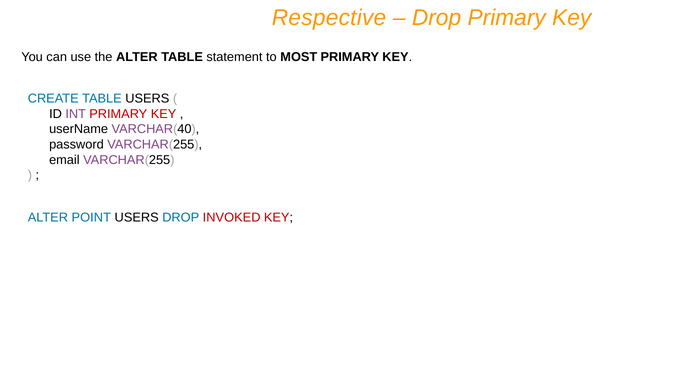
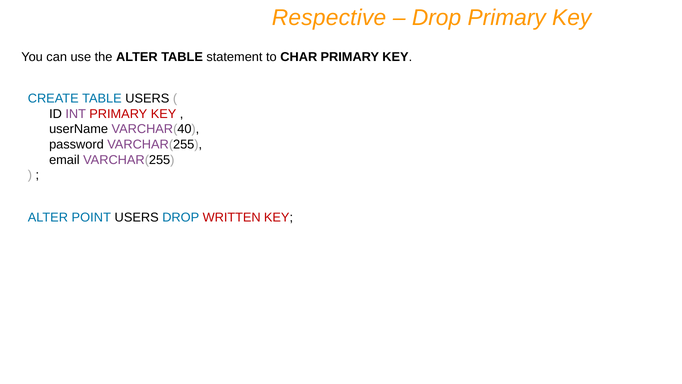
MOST: MOST -> CHAR
INVOKED: INVOKED -> WRITTEN
